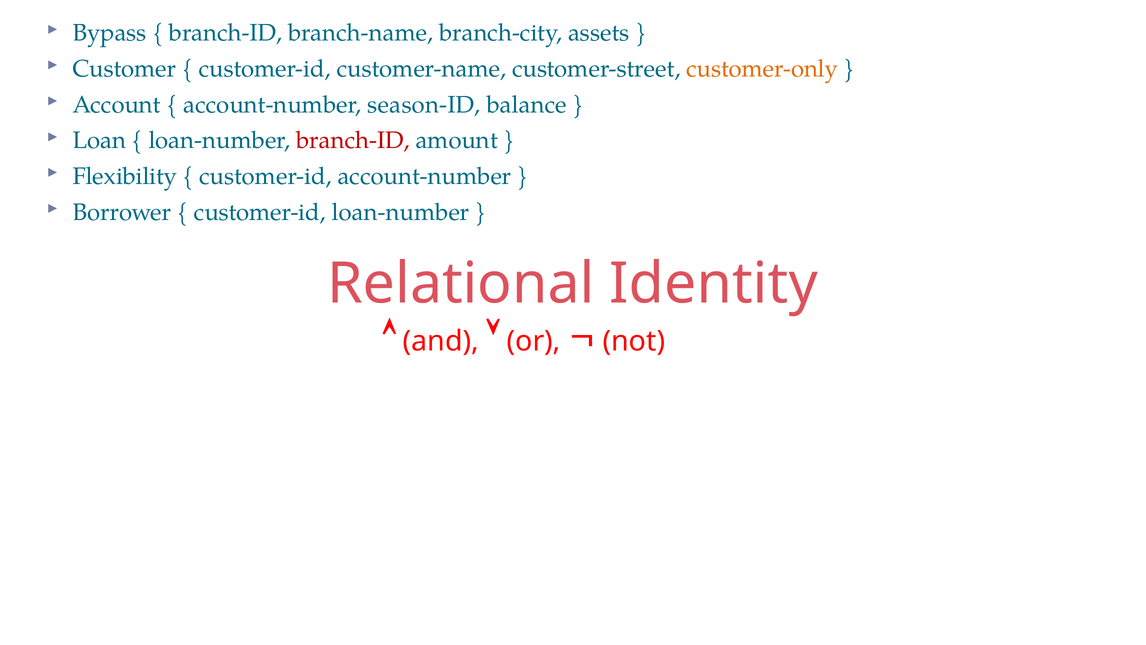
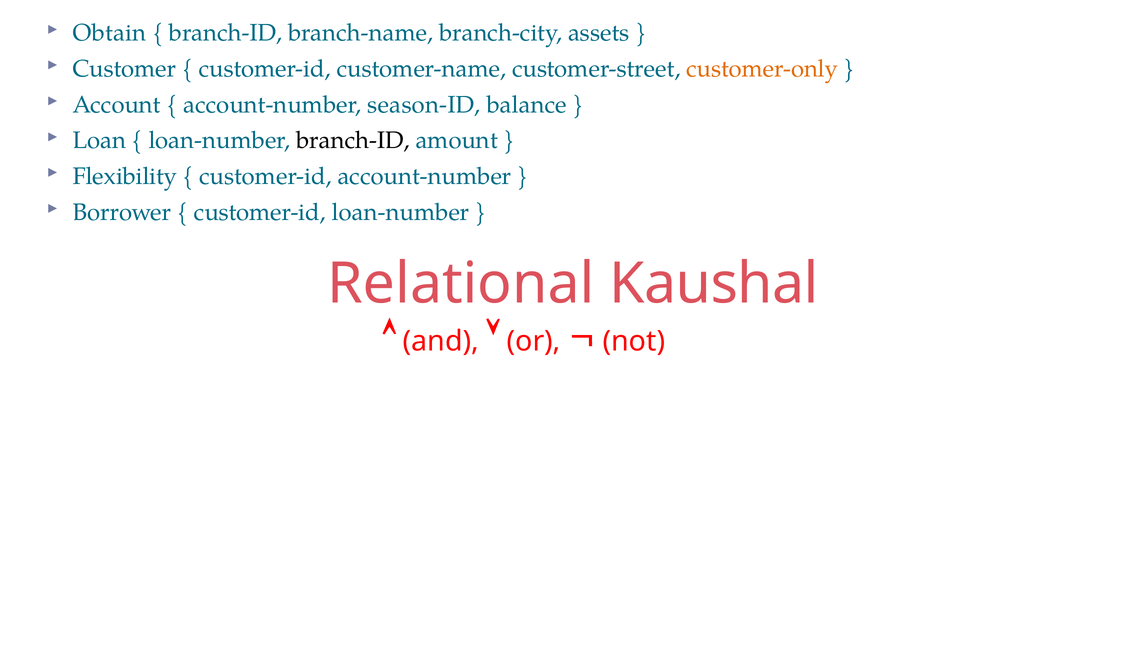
Bypass: Bypass -> Obtain
branch-ID at (353, 140) colour: red -> black
Identity: Identity -> Kaushal
